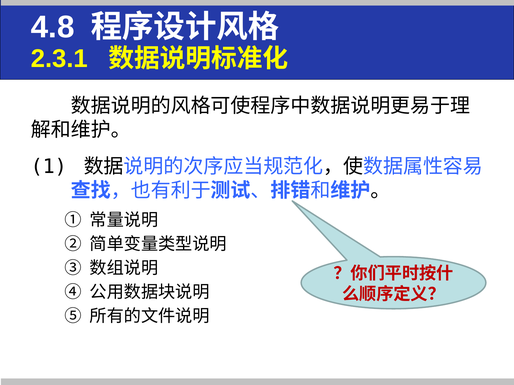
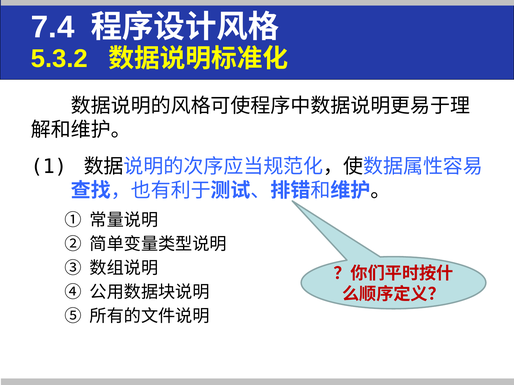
4.8: 4.8 -> 7.4
2.3.1: 2.3.1 -> 5.3.2
